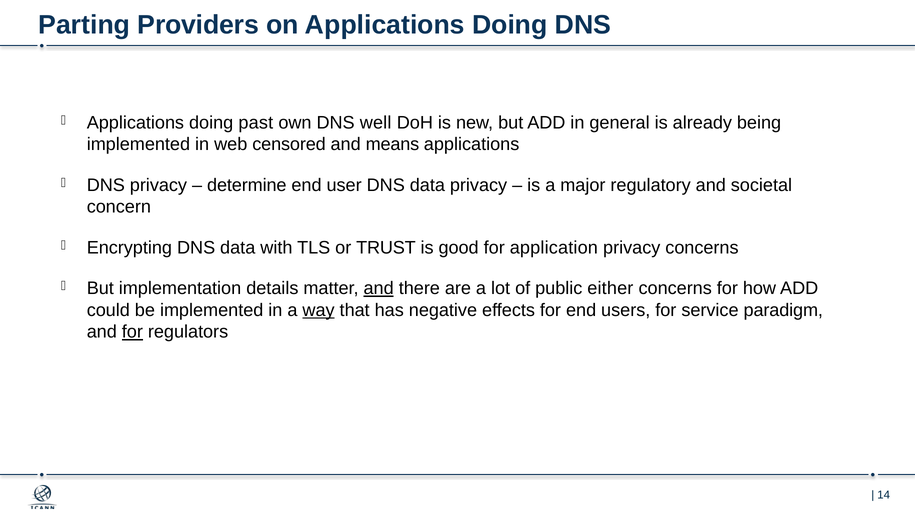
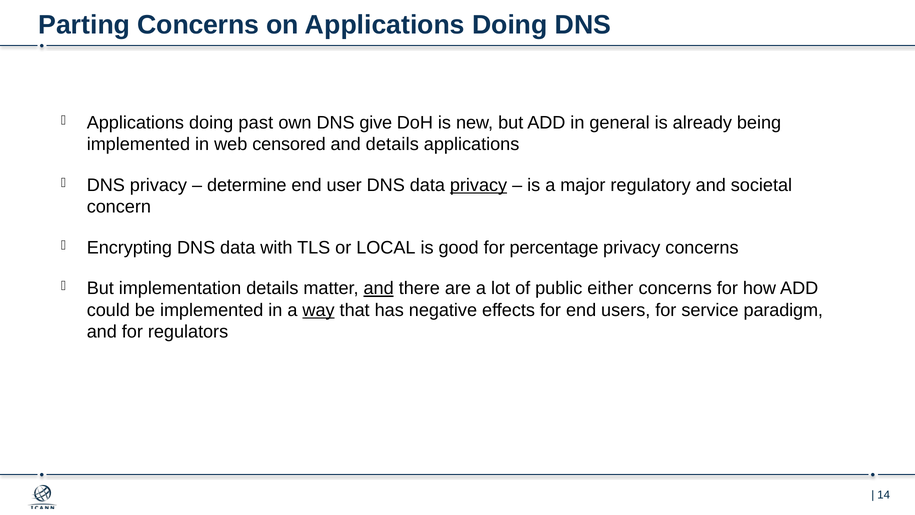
Parting Providers: Providers -> Concerns
well: well -> give
and means: means -> details
privacy at (479, 185) underline: none -> present
TRUST: TRUST -> LOCAL
application: application -> percentage
for at (132, 332) underline: present -> none
